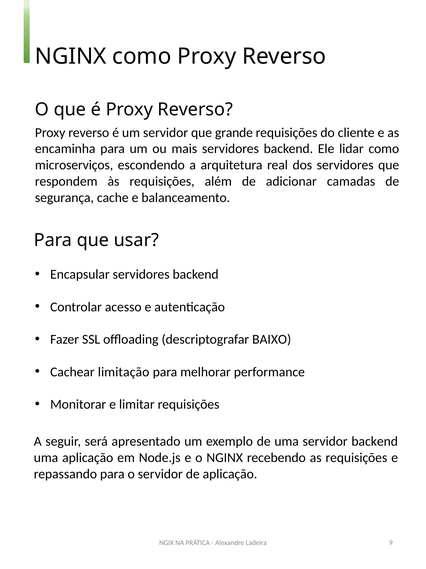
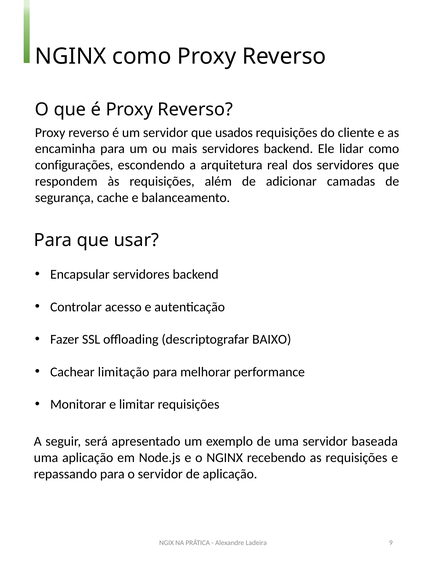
grande: grande -> usados
microserviços: microserviços -> configurações
servidor backend: backend -> baseada
